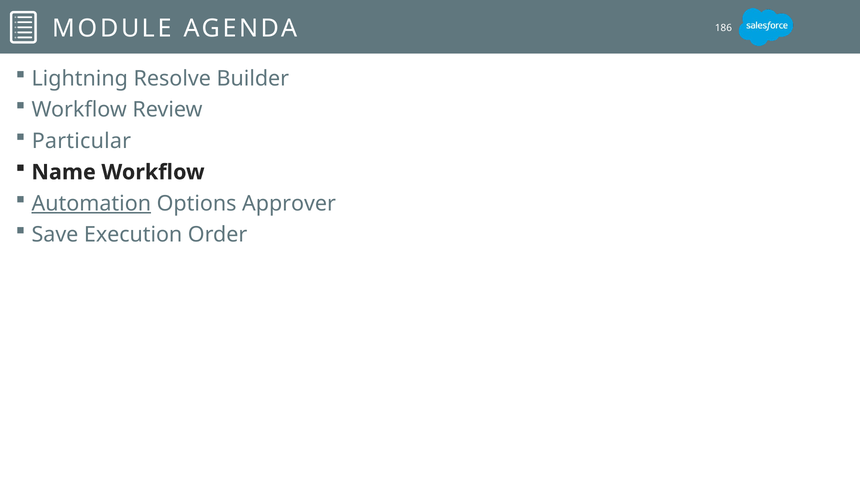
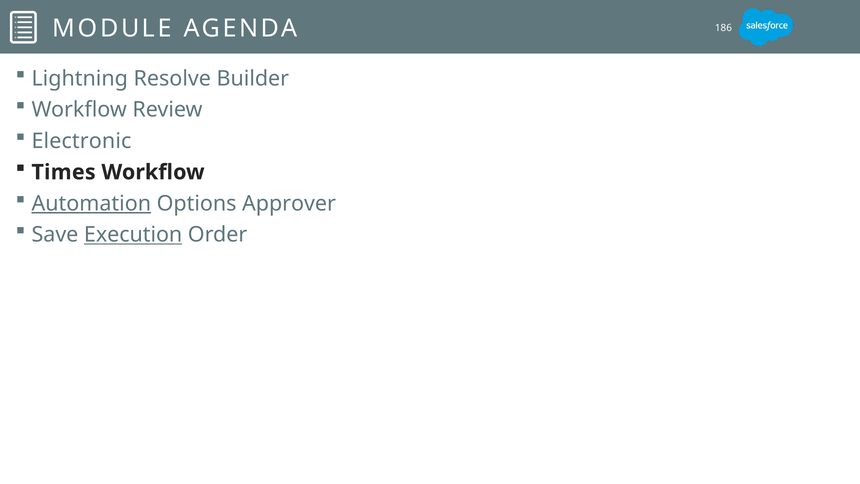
Particular: Particular -> Electronic
Name: Name -> Times
Execution underline: none -> present
